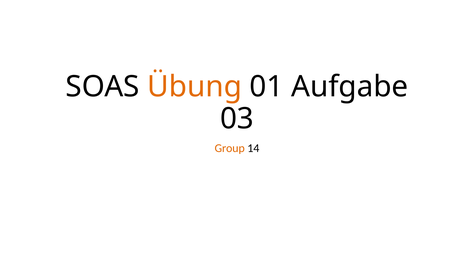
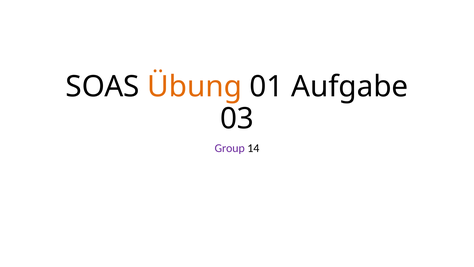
Group colour: orange -> purple
